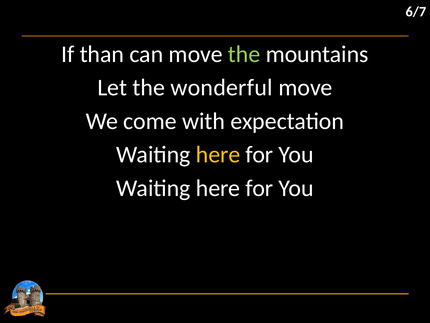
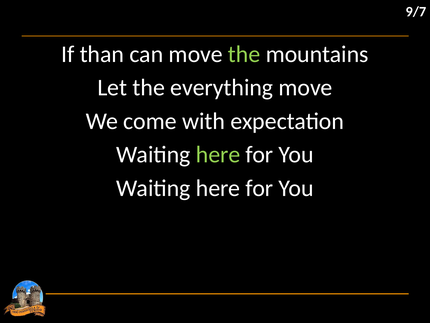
6/7: 6/7 -> 9/7
wonderful: wonderful -> everything
here at (218, 154) colour: yellow -> light green
